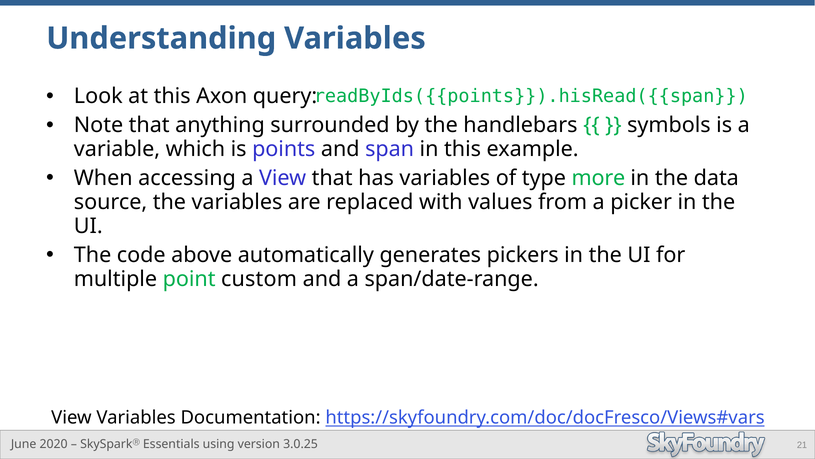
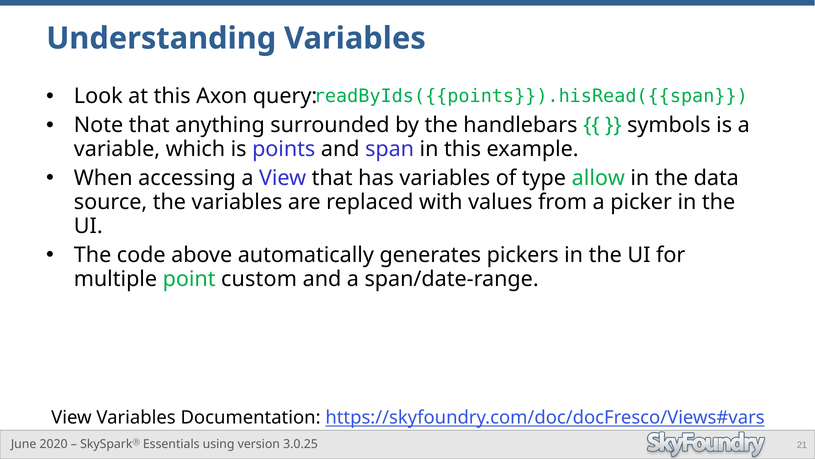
more: more -> allow
